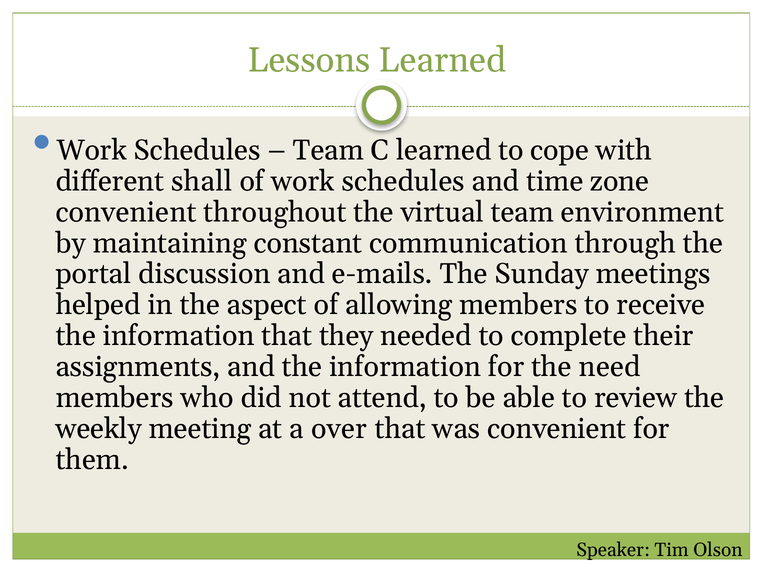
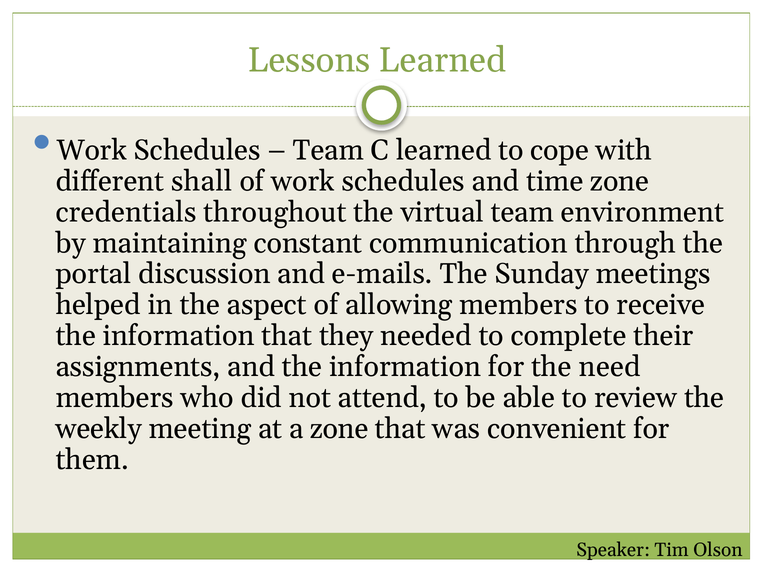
convenient at (126, 212): convenient -> credentials
a over: over -> zone
